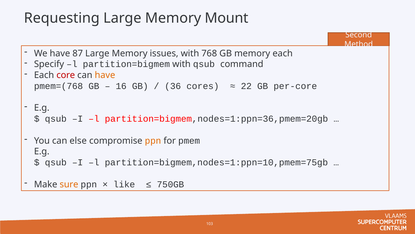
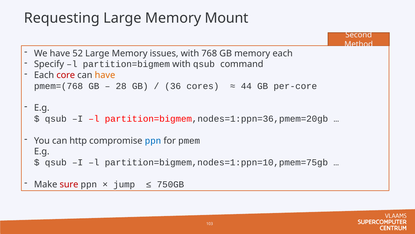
87: 87 -> 52
16: 16 -> 28
22: 22 -> 44
else: else -> http
ppn at (153, 140) colour: orange -> blue
sure colour: orange -> red
like: like -> jump
